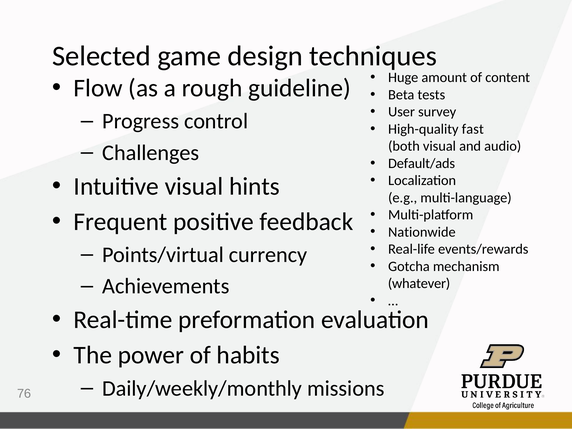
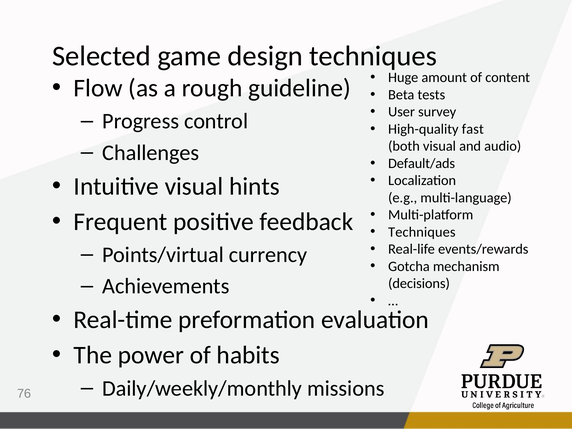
Nationwide at (422, 232): Nationwide -> Techniques
whatever: whatever -> decisions
